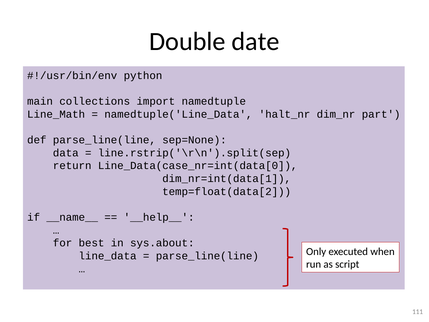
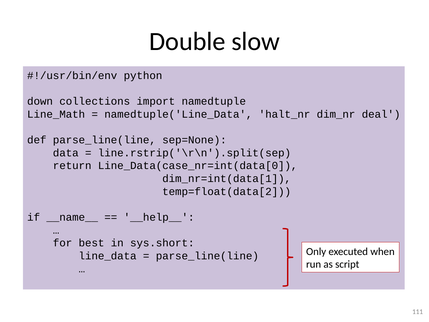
date: date -> slow
main: main -> down
part: part -> deal
sys.about: sys.about -> sys.short
